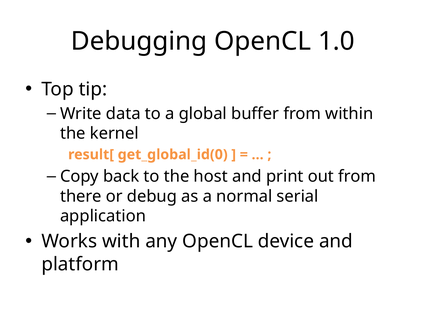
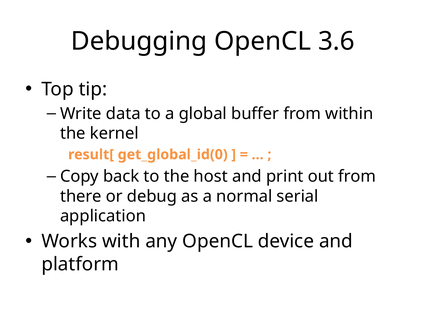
1.0: 1.0 -> 3.6
